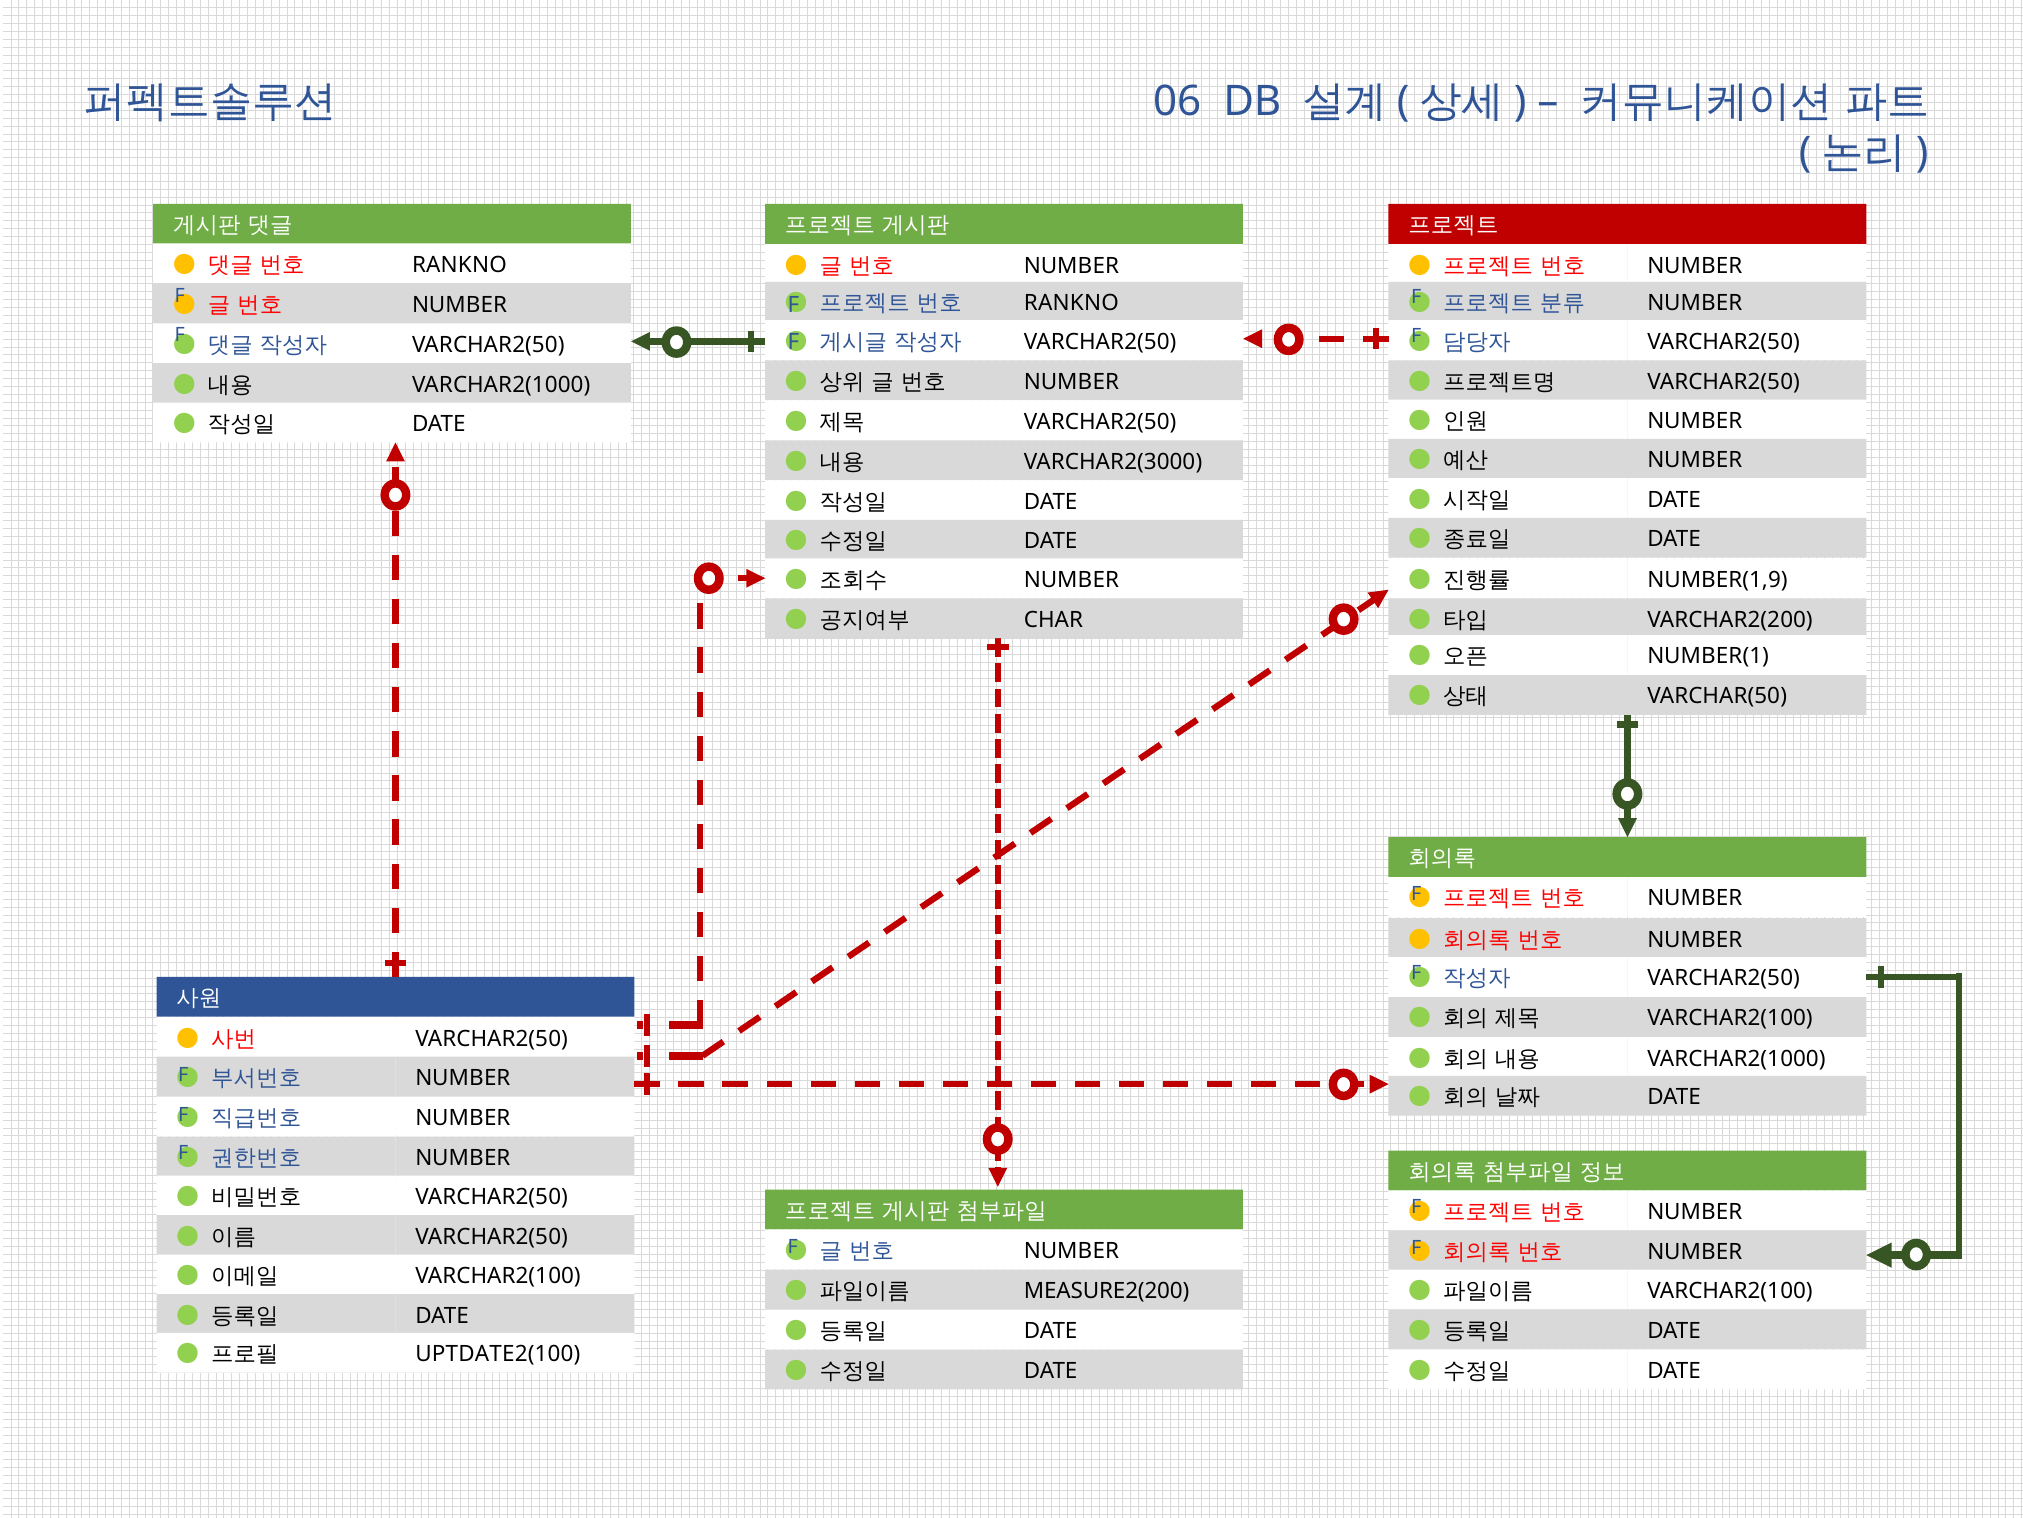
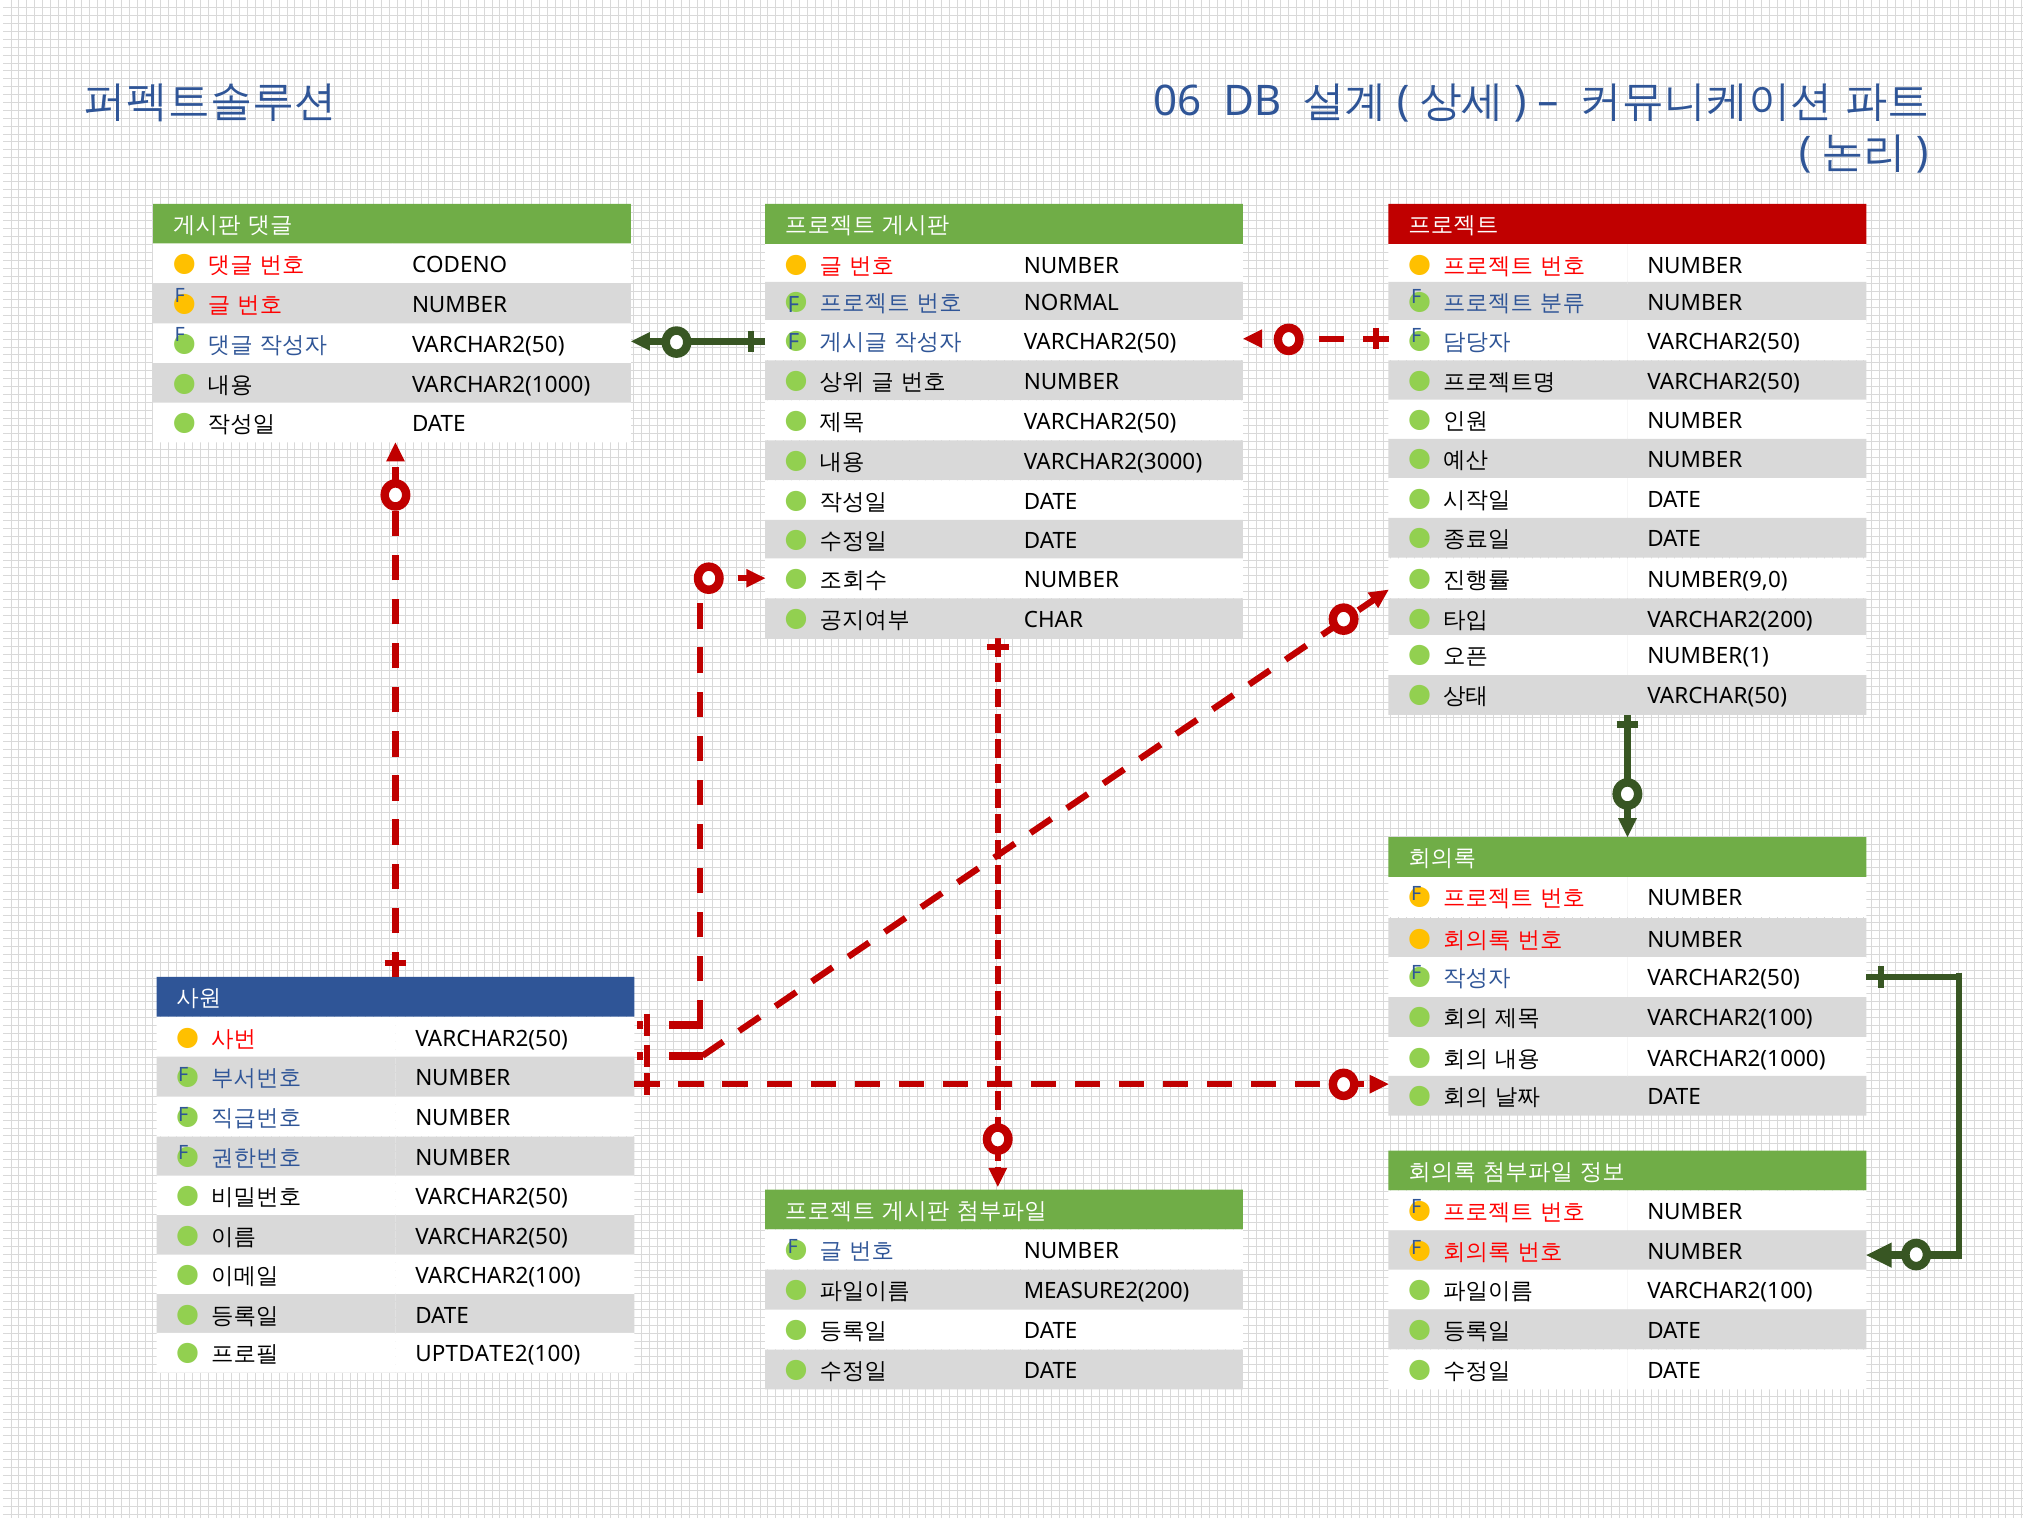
RANKNO at (459, 265): RANKNO -> CODENO
RANKNO at (1071, 303): RANKNO -> NORMAL
NUMBER(1,9: NUMBER(1,9 -> NUMBER(9,0
